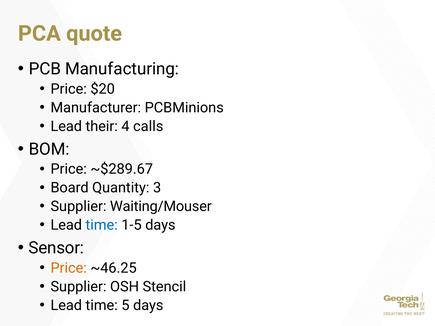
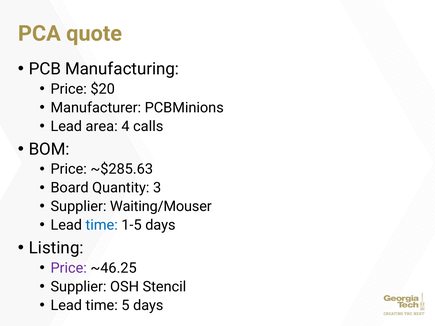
their: their -> area
~$289.67: ~$289.67 -> ~$285.63
Sensor: Sensor -> Listing
Price at (69, 268) colour: orange -> purple
